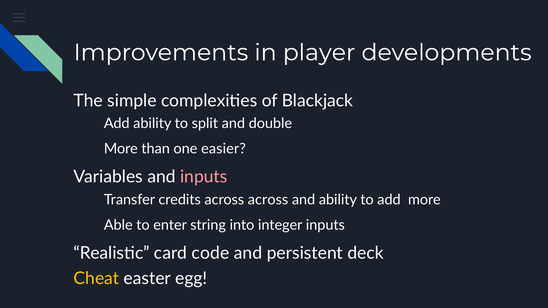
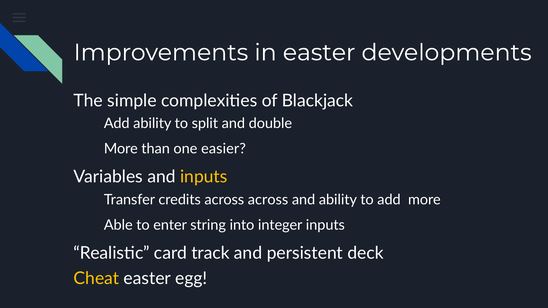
in player: player -> easter
inputs at (204, 177) colour: pink -> yellow
code: code -> track
